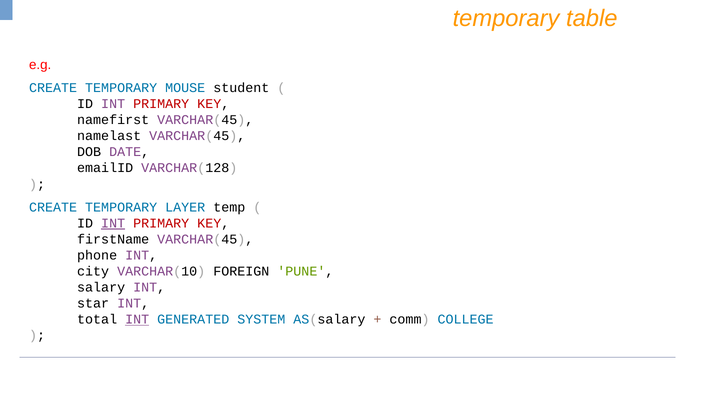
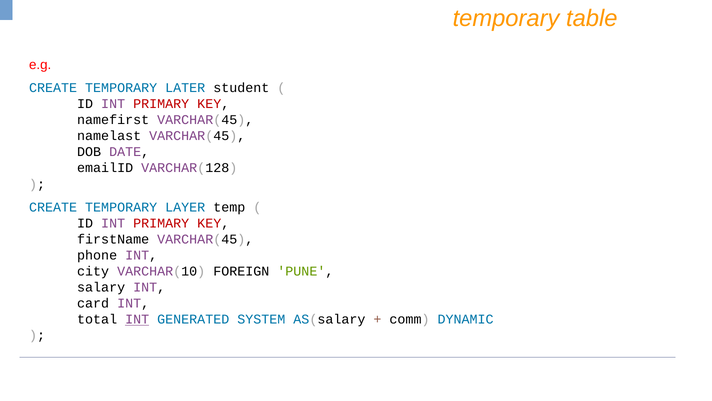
MOUSE: MOUSE -> LATER
INT at (113, 223) underline: present -> none
star: star -> card
COLLEGE: COLLEGE -> DYNAMIC
